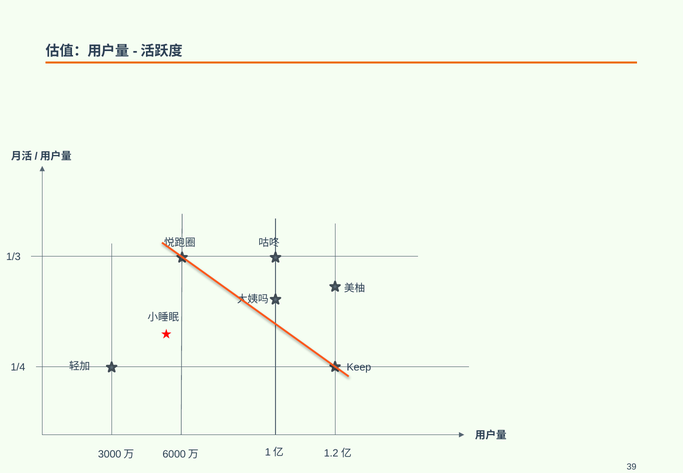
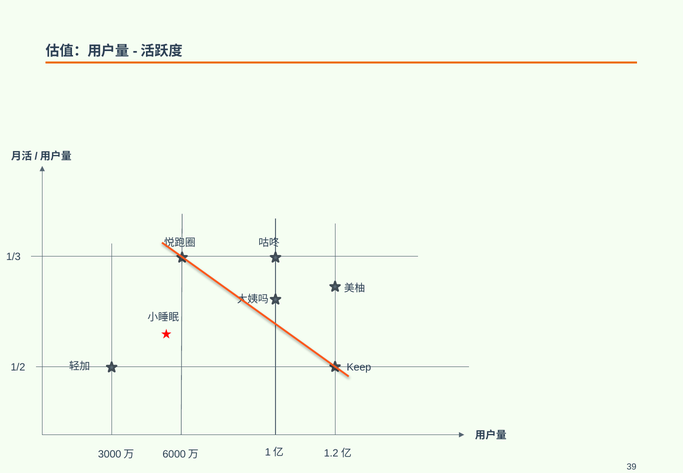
1/4: 1/4 -> 1/2
